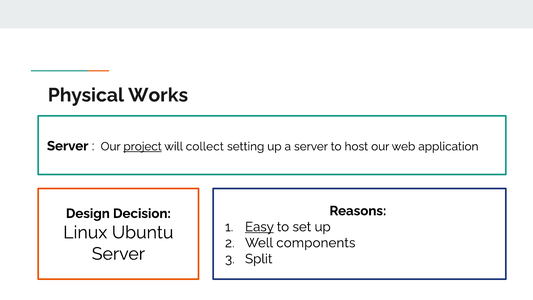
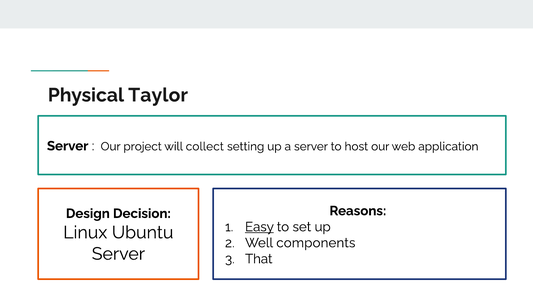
Works: Works -> Taylor
project underline: present -> none
Split: Split -> That
